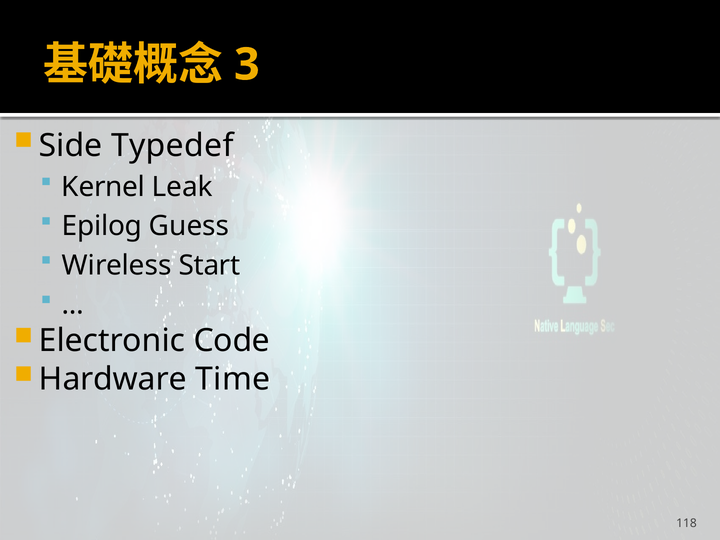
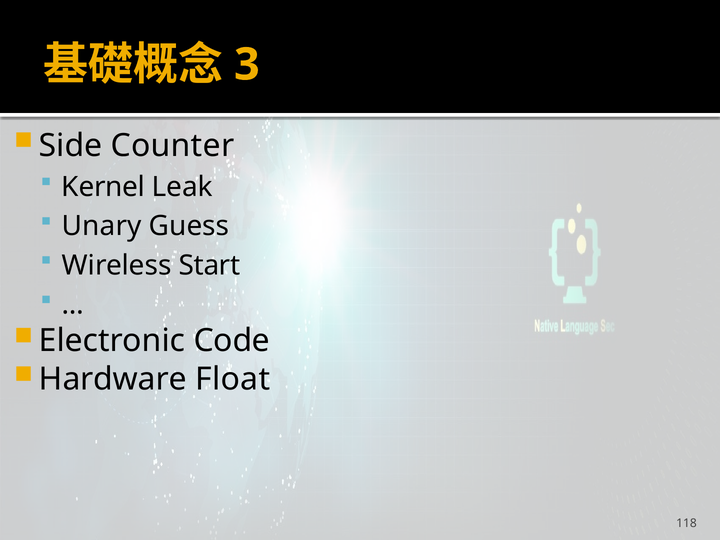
Typedef: Typedef -> Counter
Epilog: Epilog -> Unary
Time: Time -> Float
